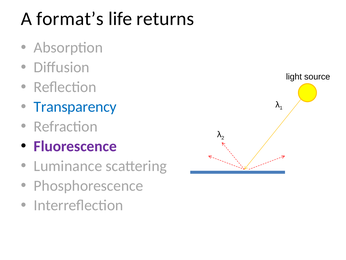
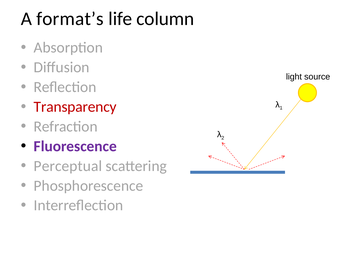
returns: returns -> column
Transparency colour: blue -> red
Luminance: Luminance -> Perceptual
